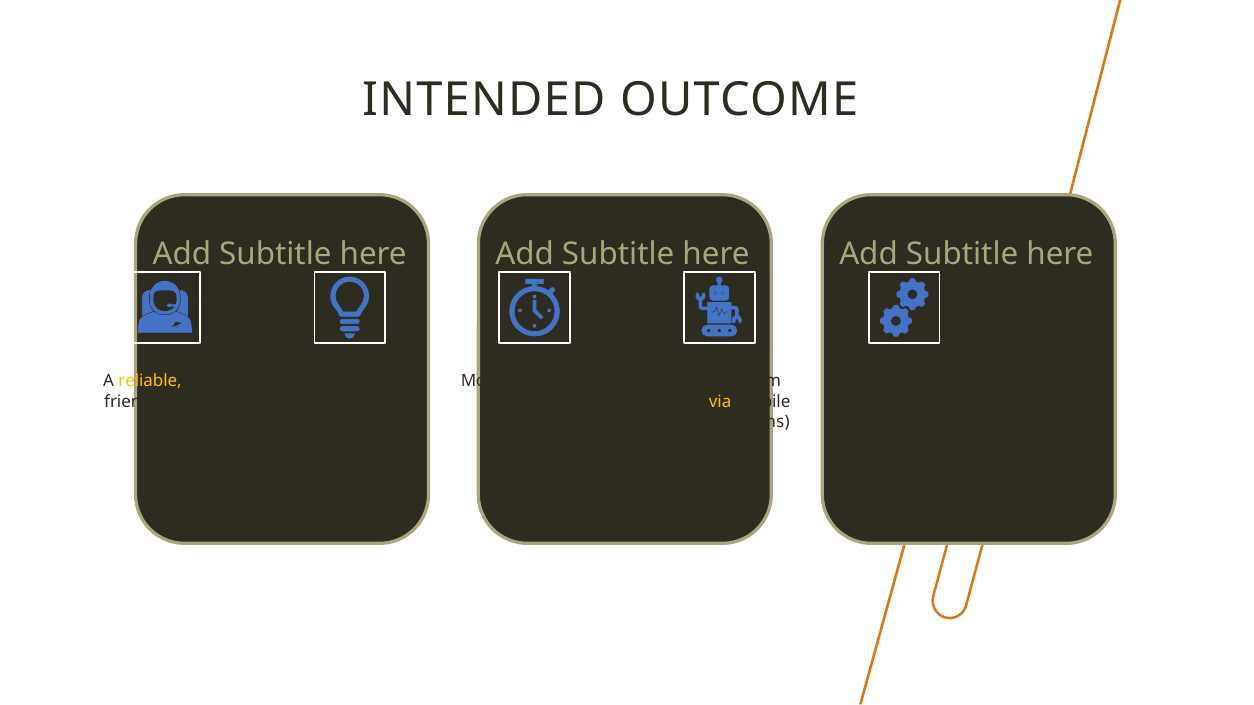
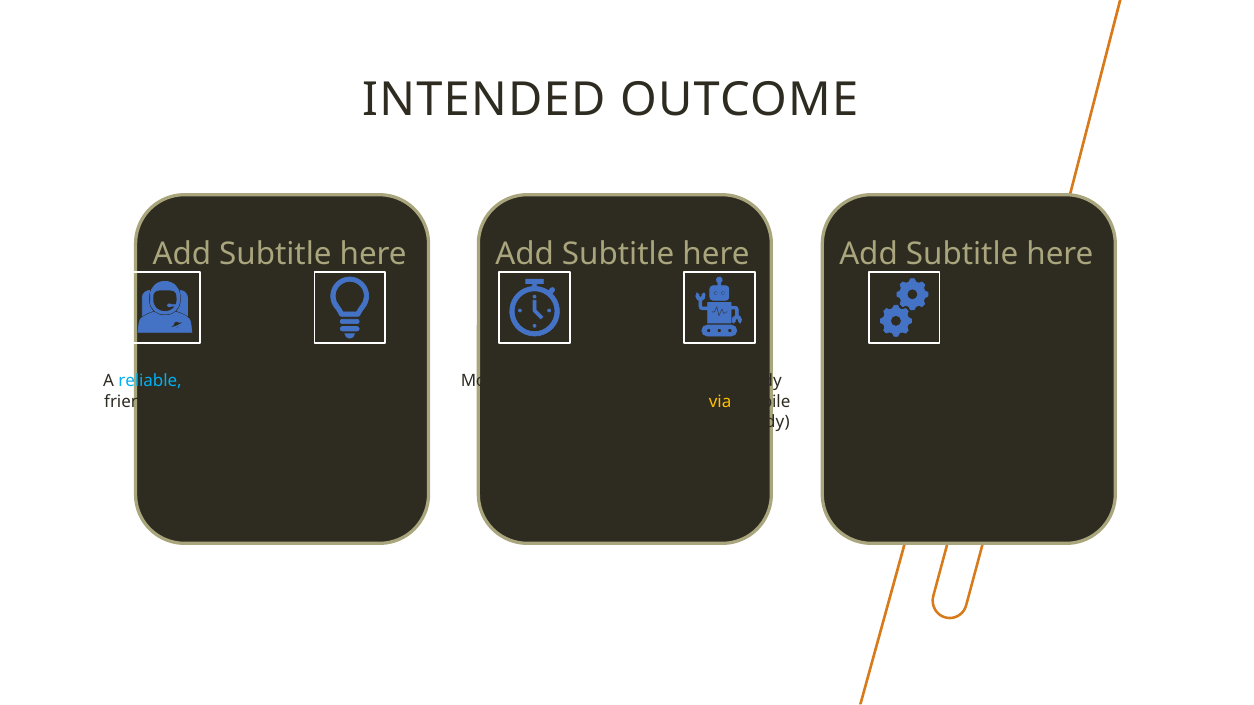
reliable colour: yellow -> light blue
Enables system: system -> already
iOS/Comms: iOS/Comms -> iOS/Already
